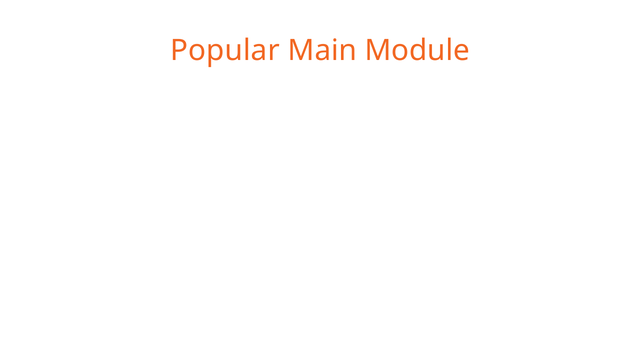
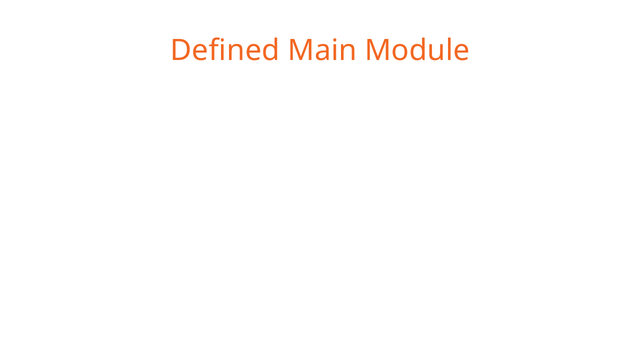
Popular: Popular -> Defined
